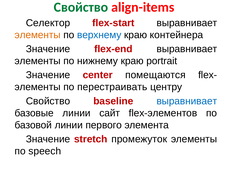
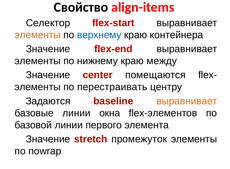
Свойство at (81, 7) colour: green -> black
portrait: portrait -> между
Свойство at (48, 101): Свойство -> Задаются
выравнивает at (187, 101) colour: blue -> orange
сайт: сайт -> окна
speech: speech -> nowrap
